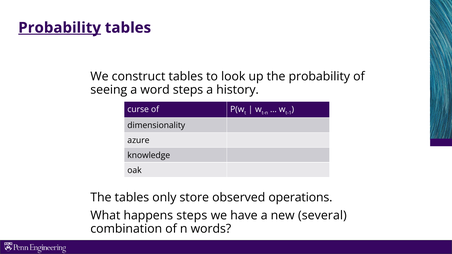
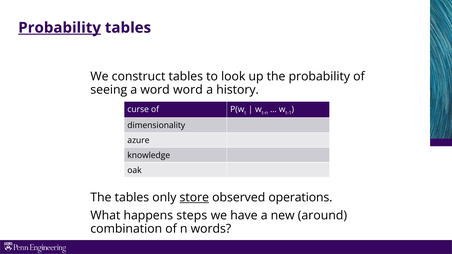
word steps: steps -> word
store underline: none -> present
several: several -> around
